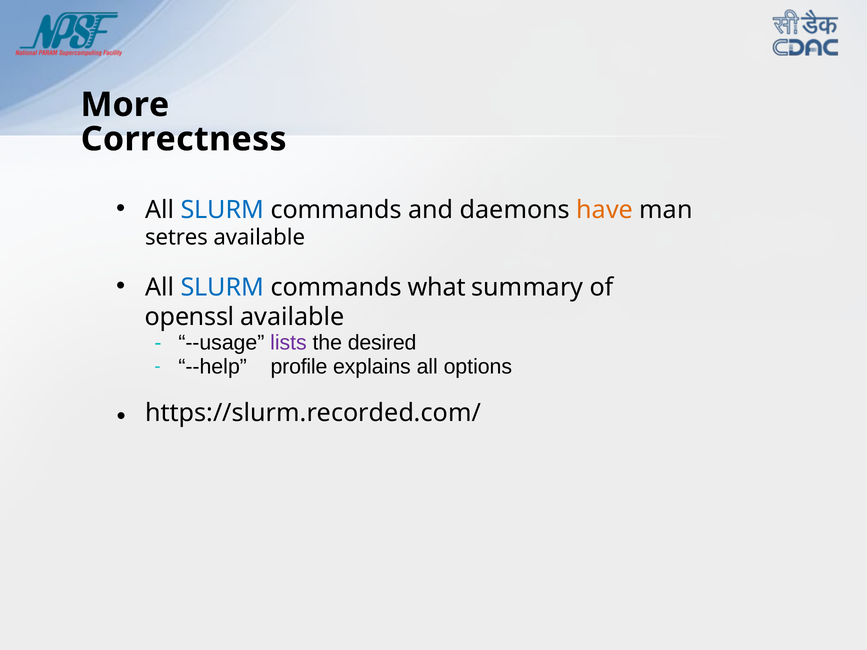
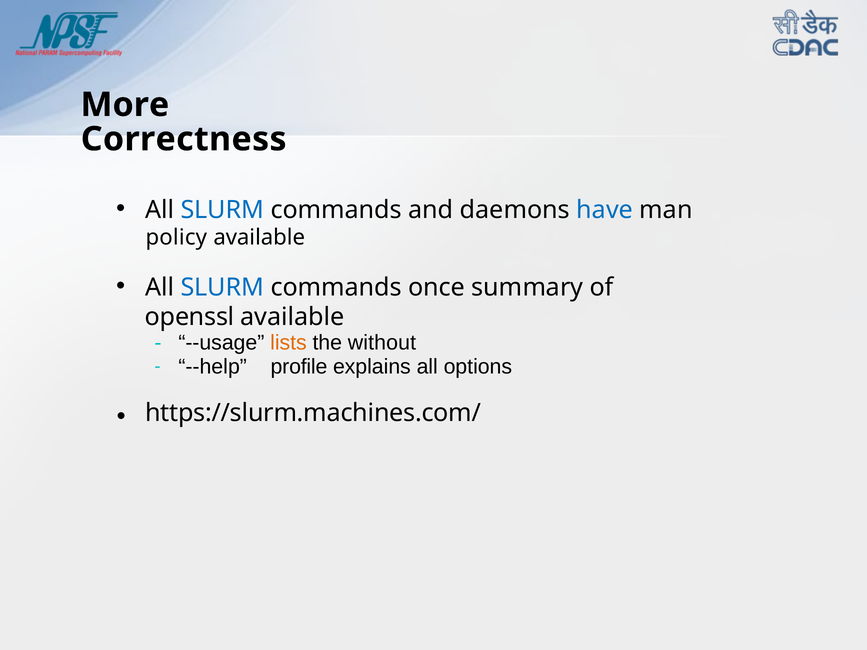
have colour: orange -> blue
setres: setres -> policy
what: what -> once
lists colour: purple -> orange
desired: desired -> without
https://slurm.recorded.com/: https://slurm.recorded.com/ -> https://slurm.machines.com/
